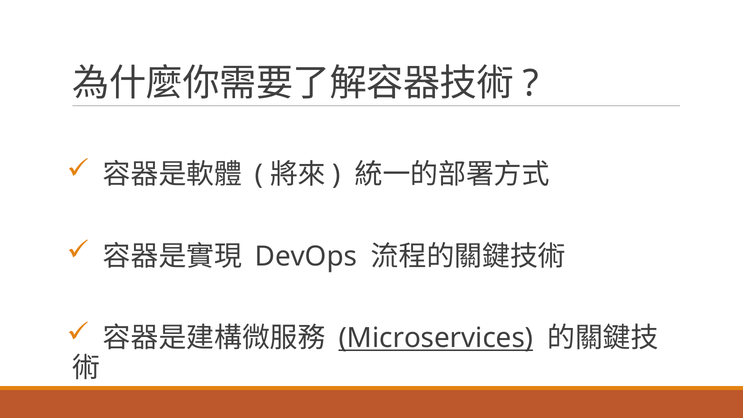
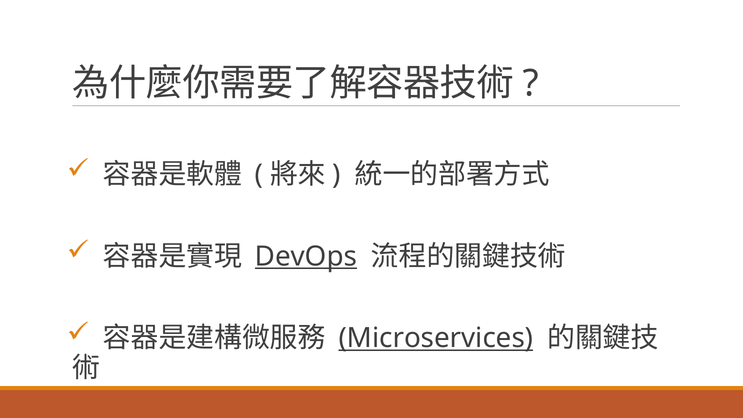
DevOps underline: none -> present
